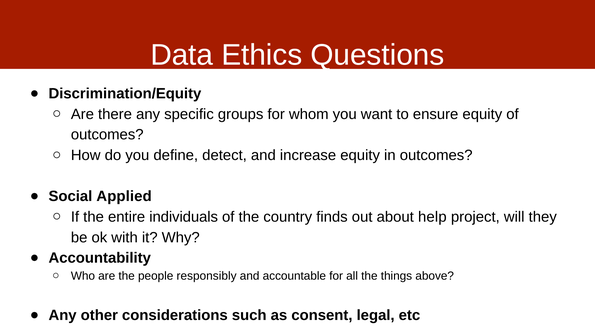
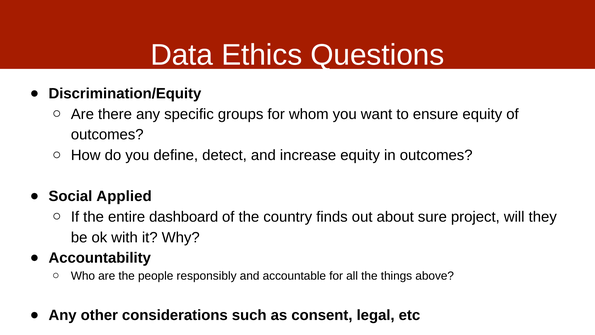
individuals: individuals -> dashboard
help: help -> sure
